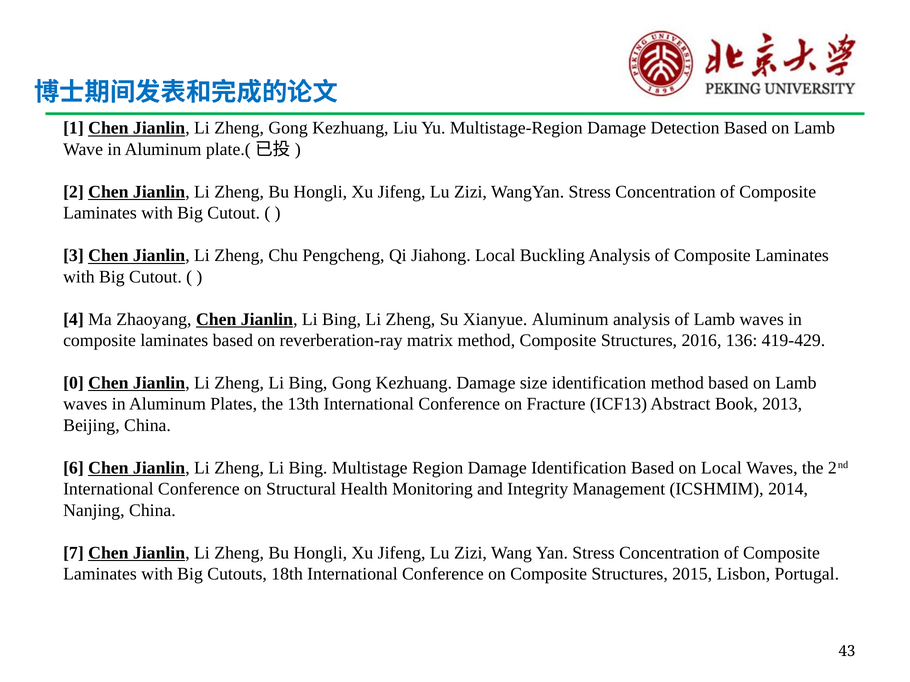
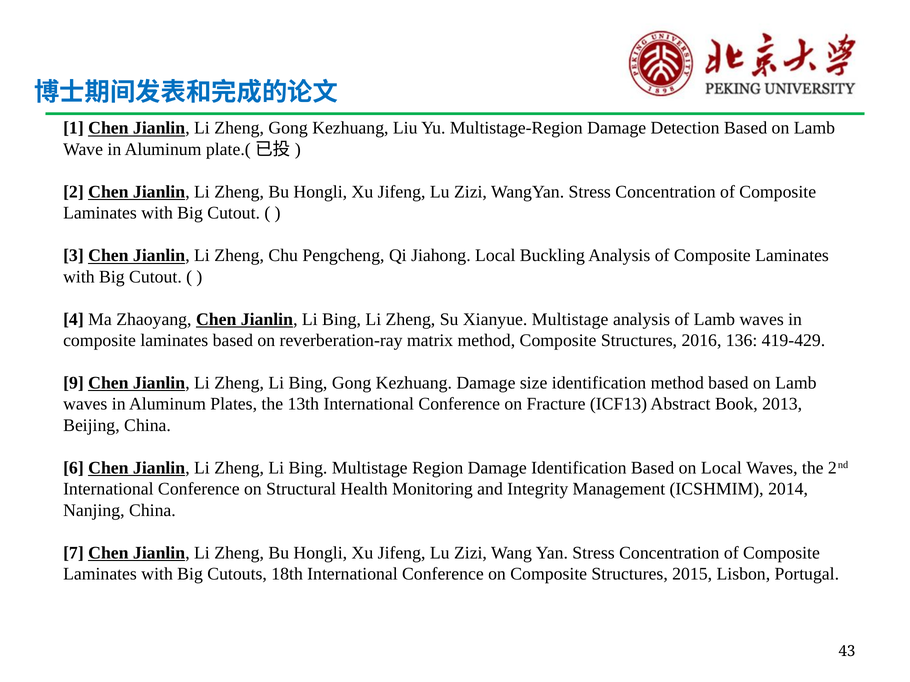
Xianyue Aluminum: Aluminum -> Multistage
0: 0 -> 9
